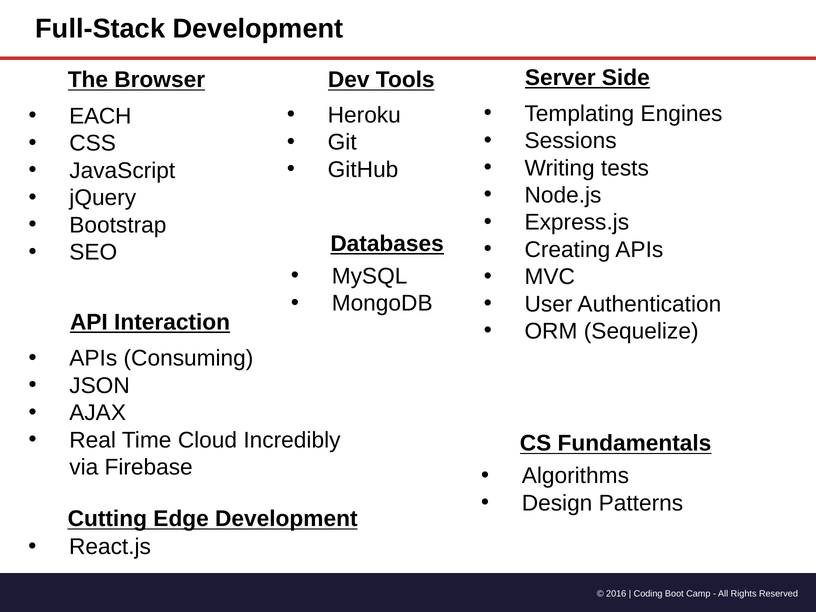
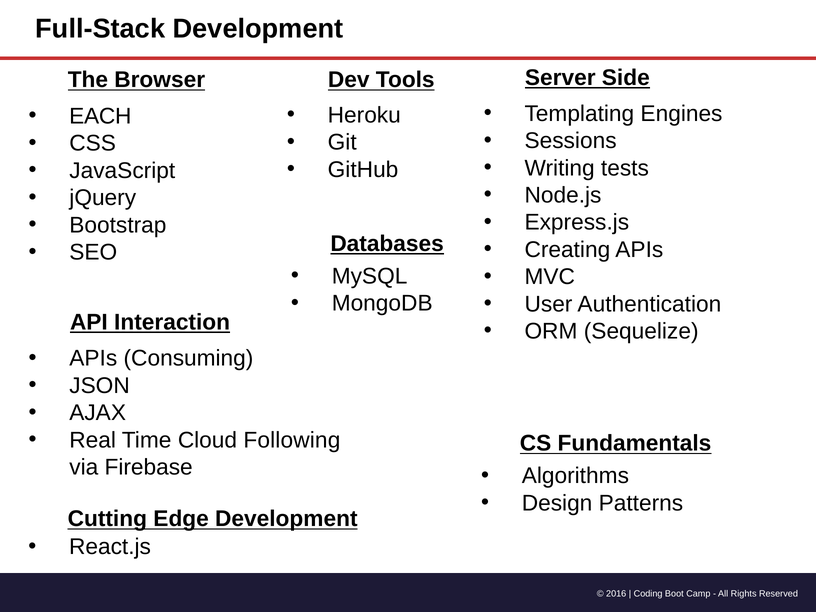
Incredibly: Incredibly -> Following
